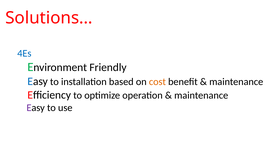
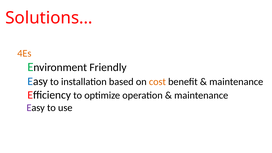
4Es colour: blue -> orange
